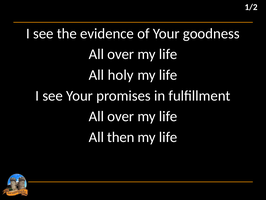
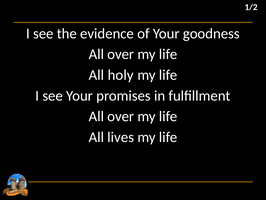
then: then -> lives
